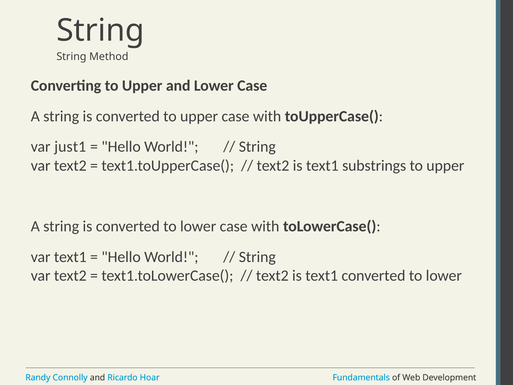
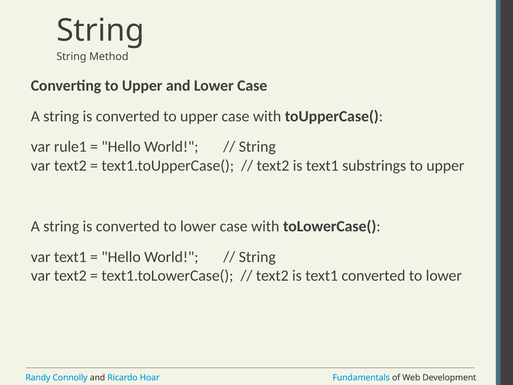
just1: just1 -> rule1
